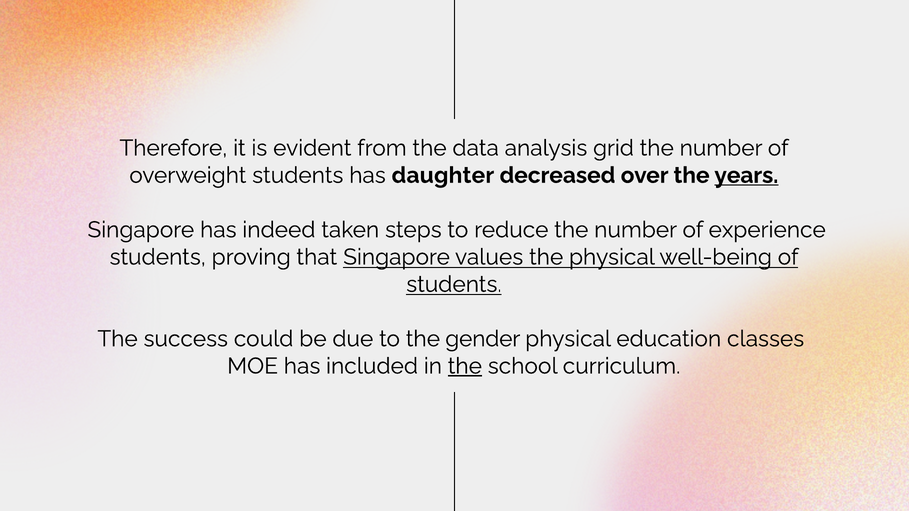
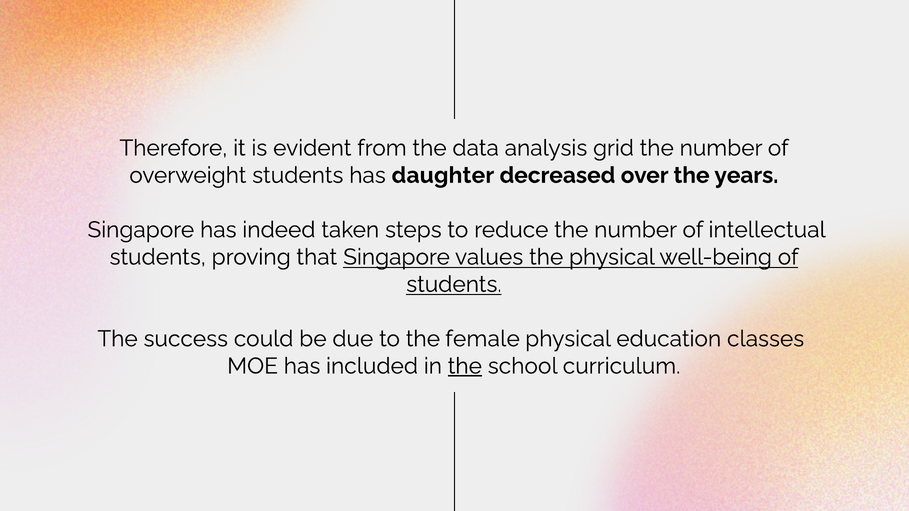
years underline: present -> none
experience: experience -> intellectual
gender: gender -> female
